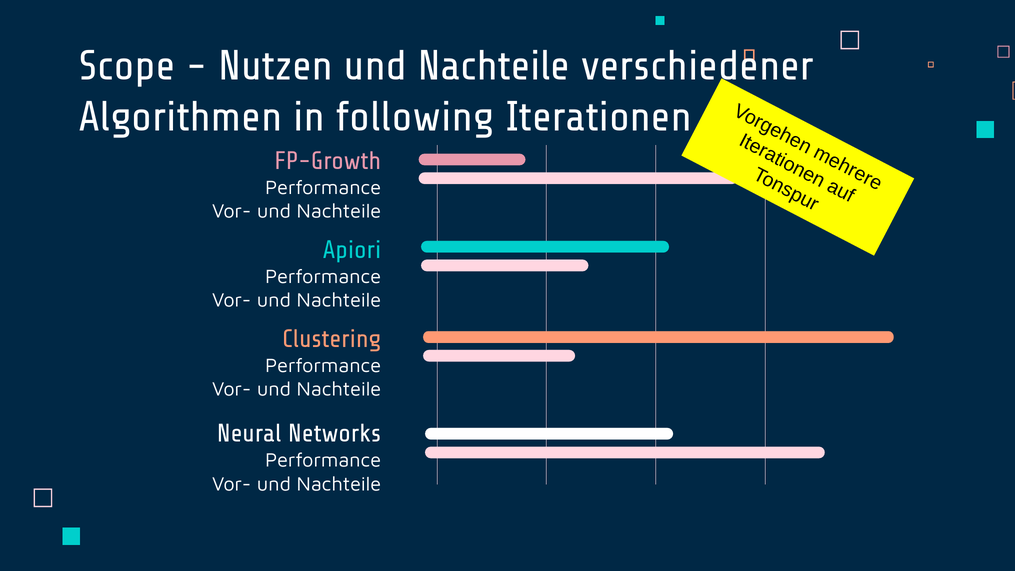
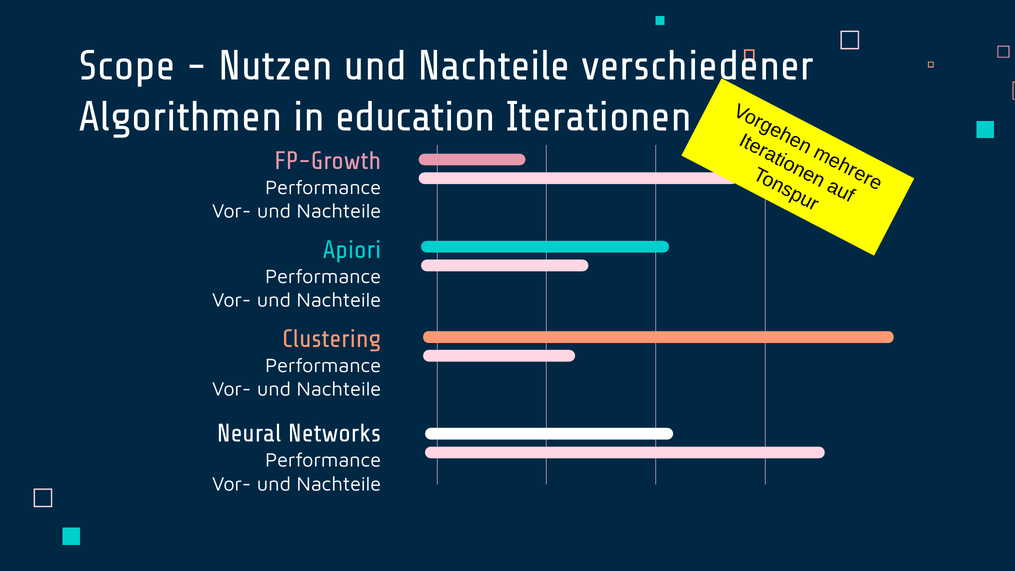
following: following -> education
